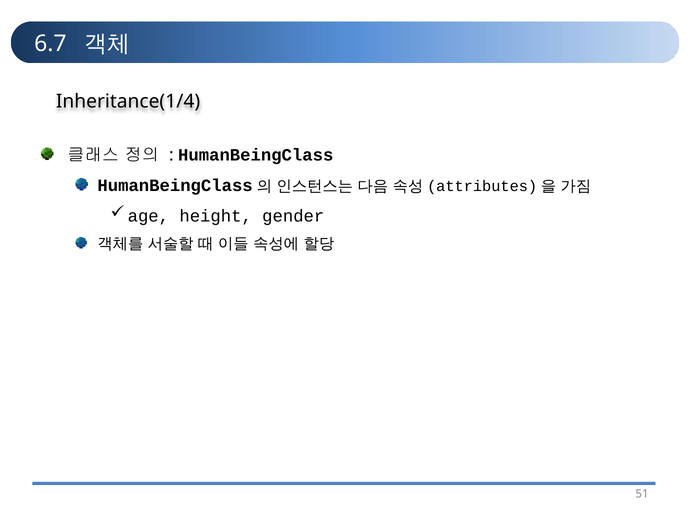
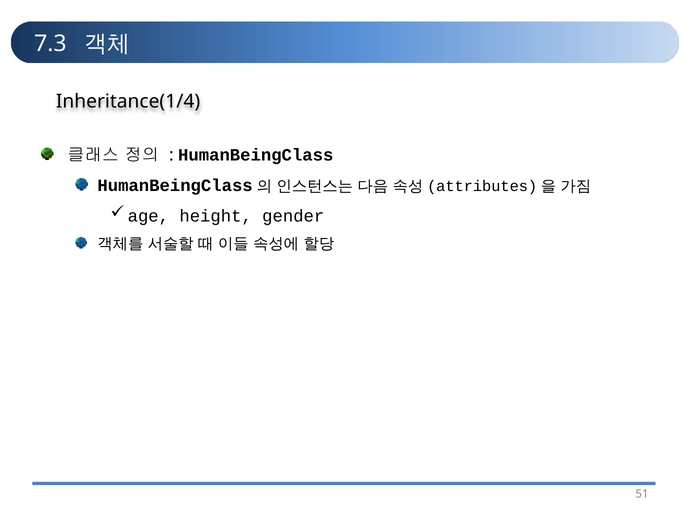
6.7: 6.7 -> 7.3
